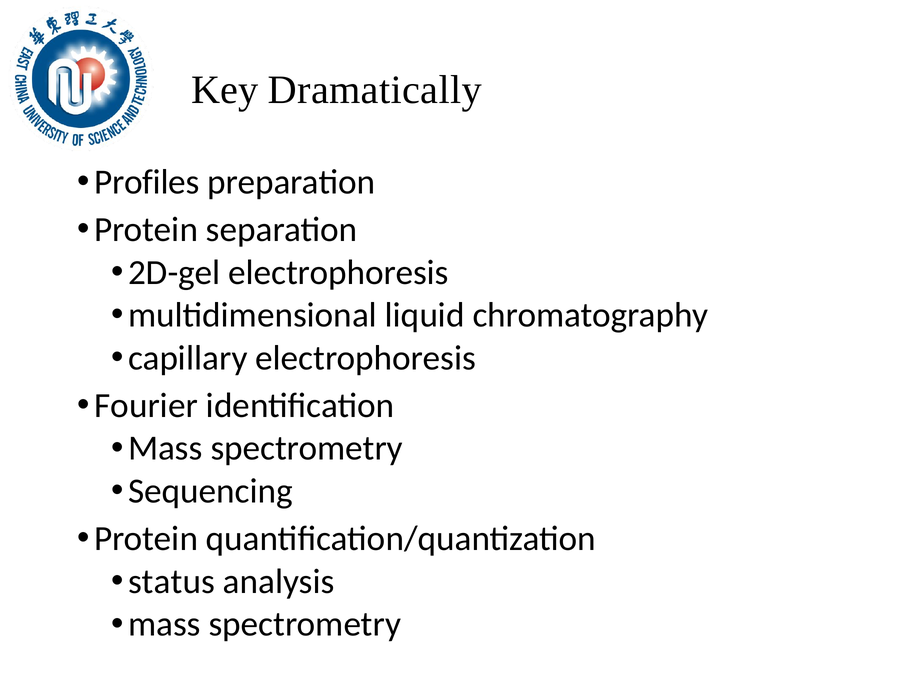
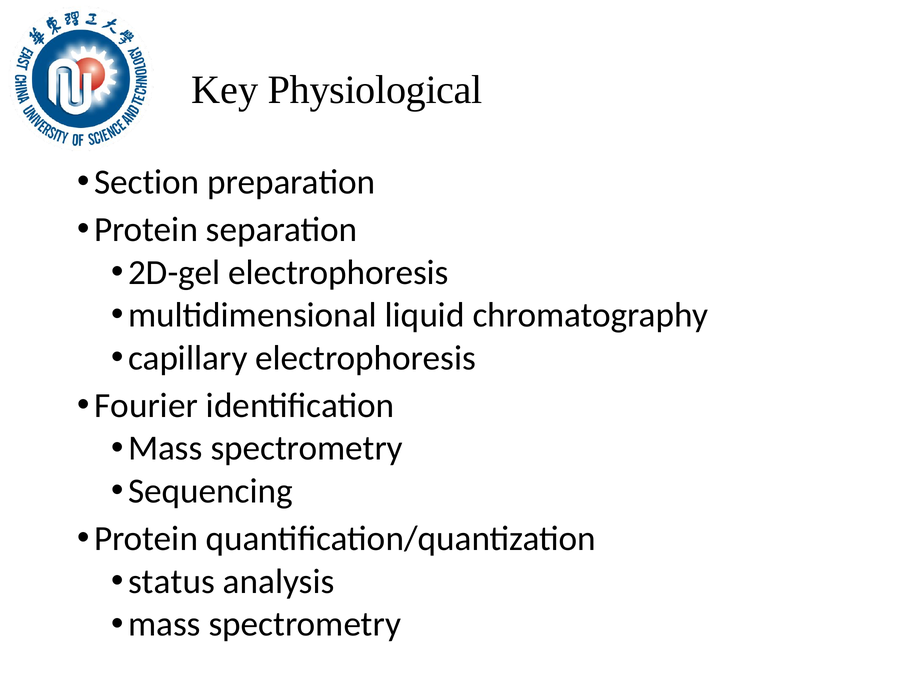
Dramatically: Dramatically -> Physiological
Profiles: Profiles -> Section
